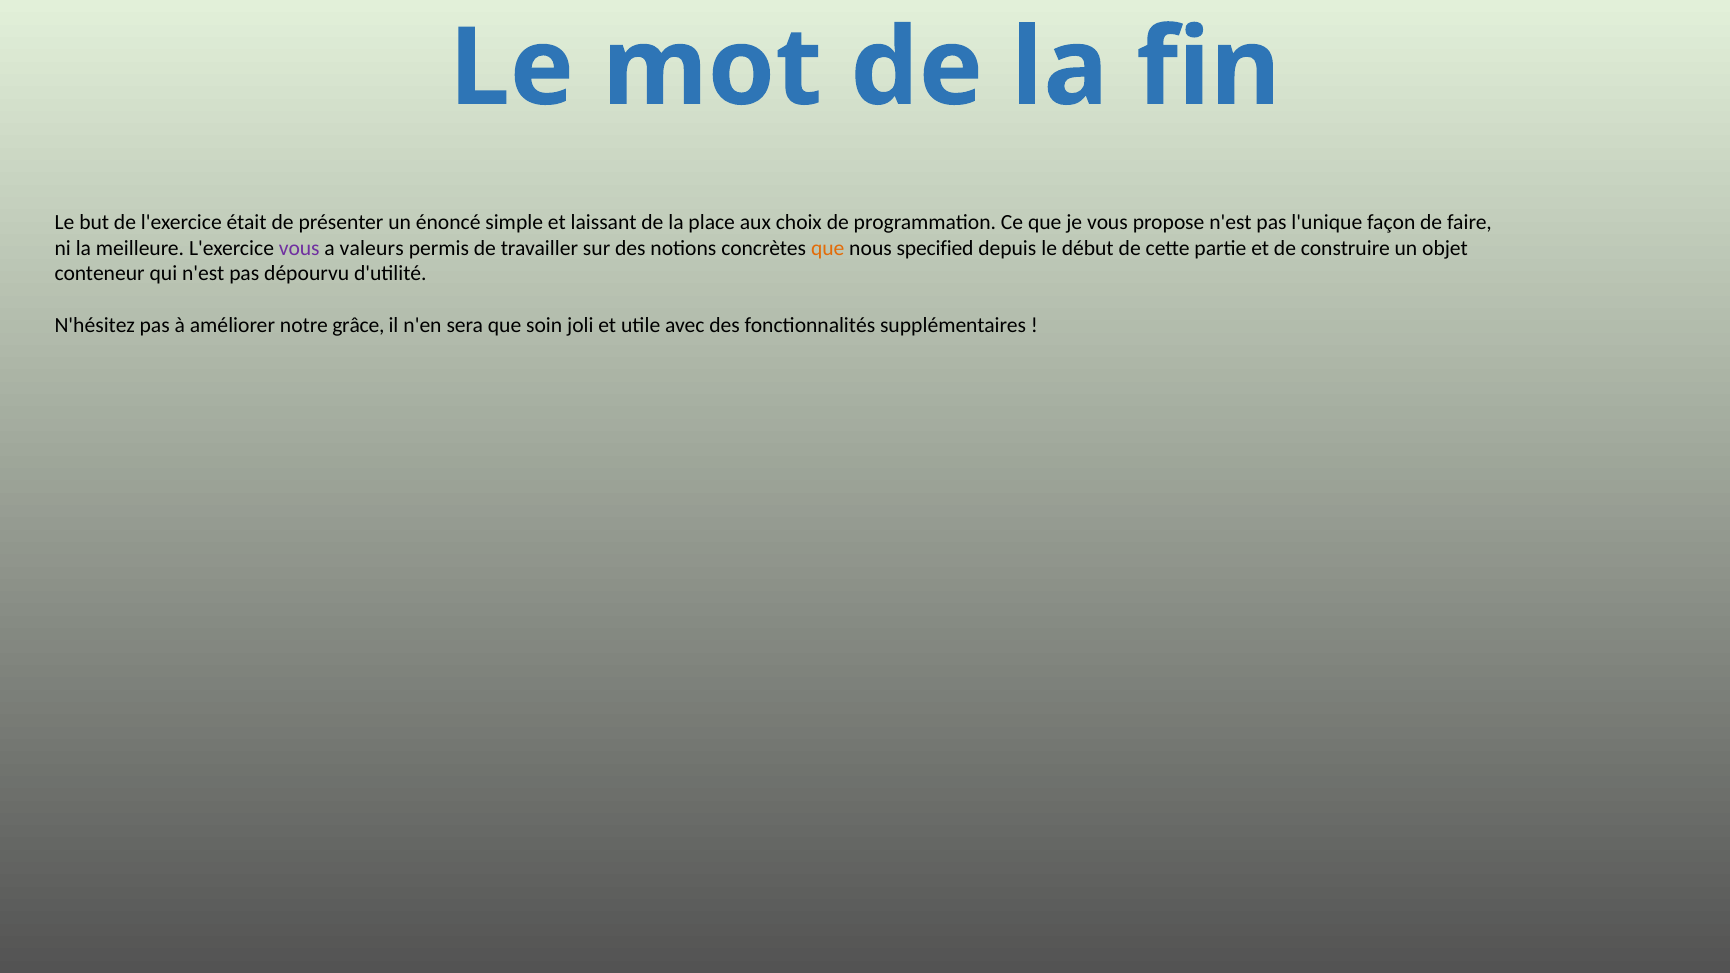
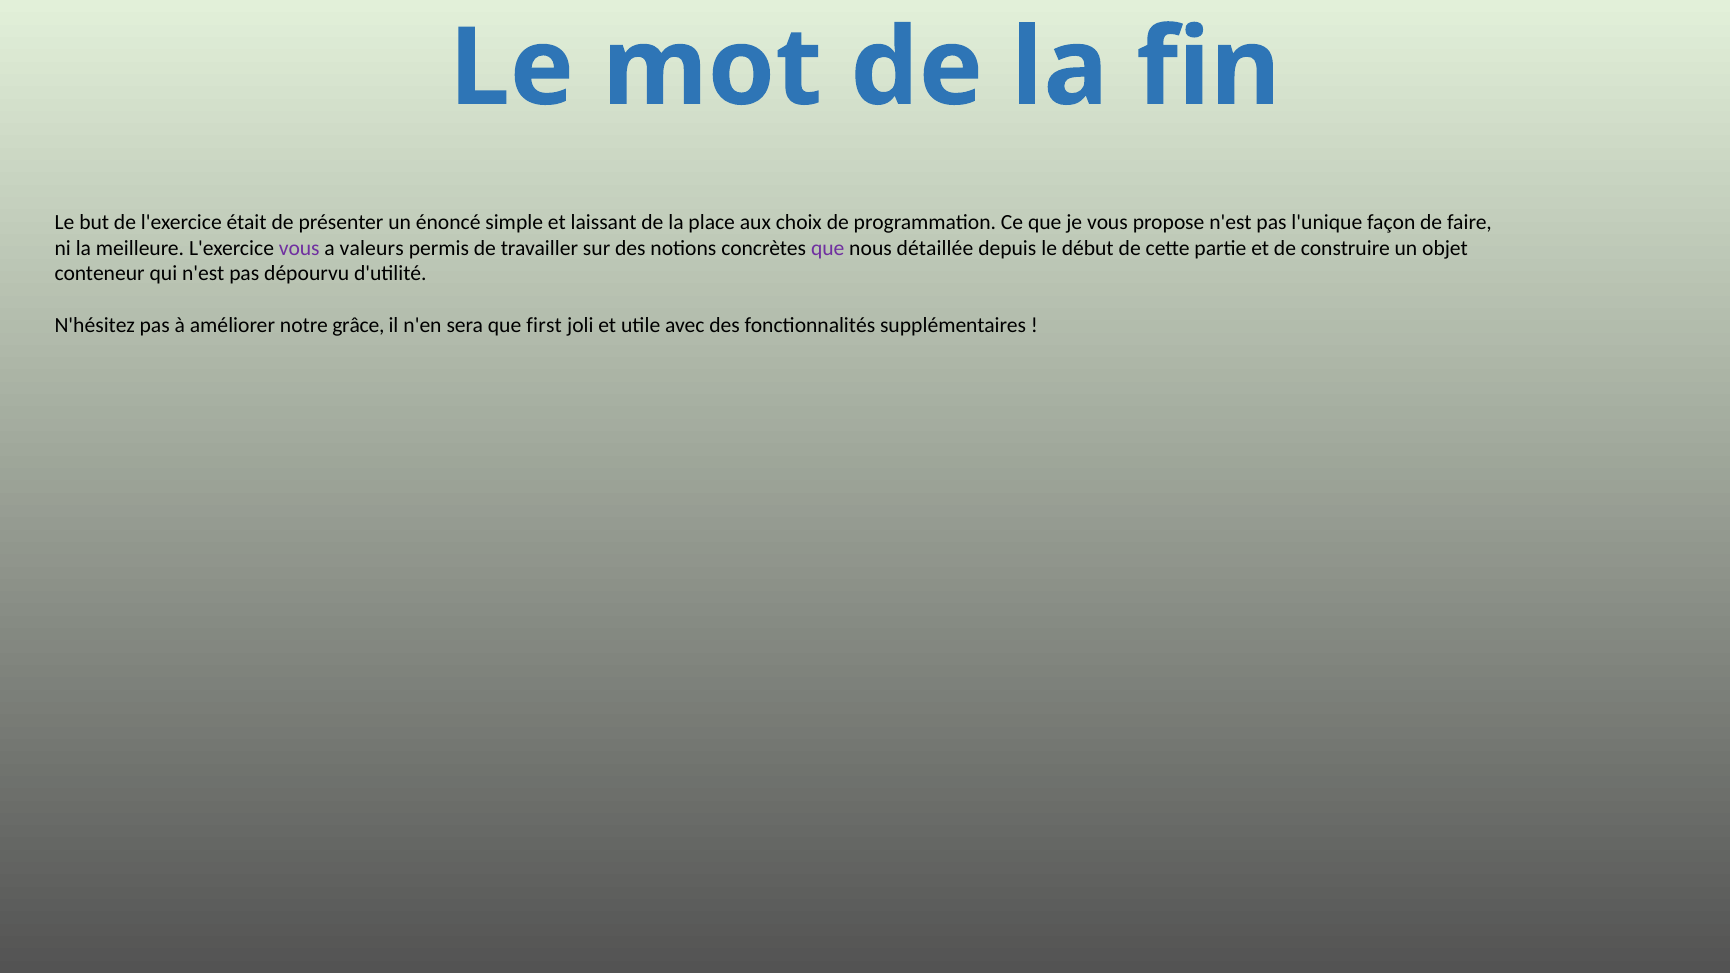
que at (828, 248) colour: orange -> purple
specified: specified -> détaillée
soin: soin -> first
